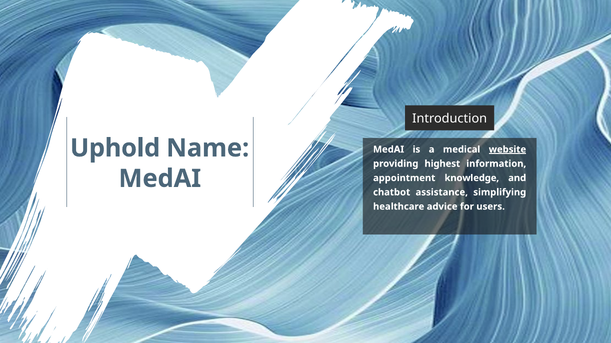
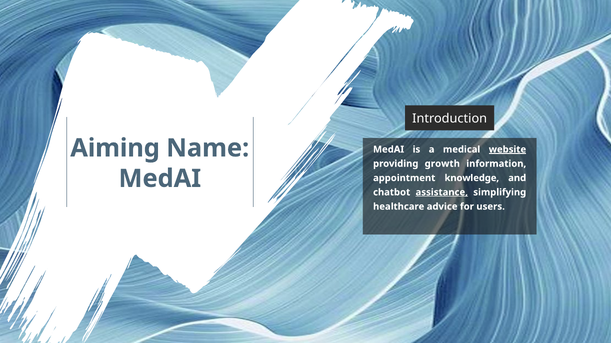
Uphold: Uphold -> Aiming
highest: highest -> growth
assistance underline: none -> present
